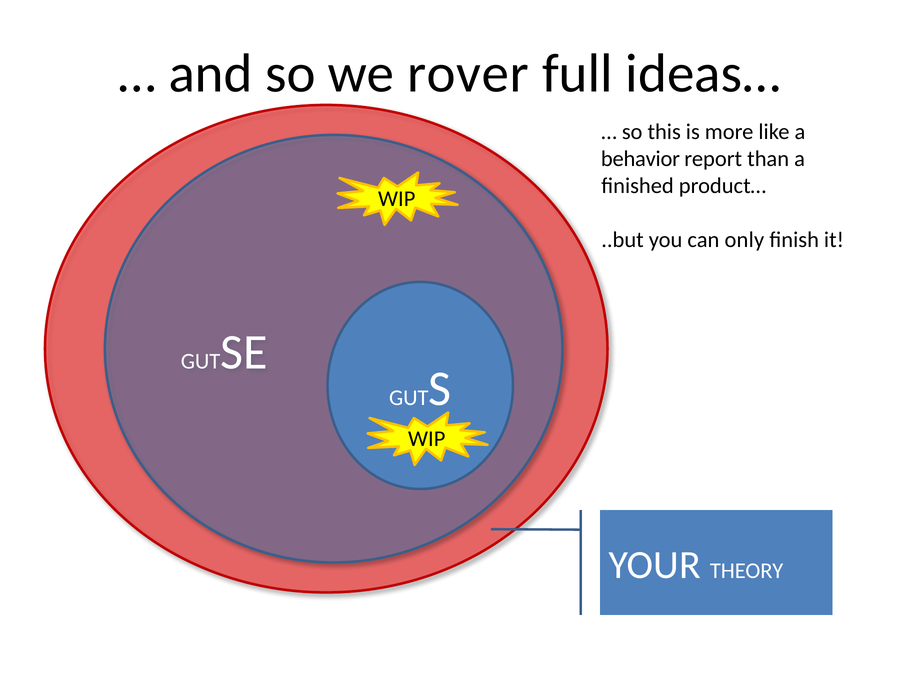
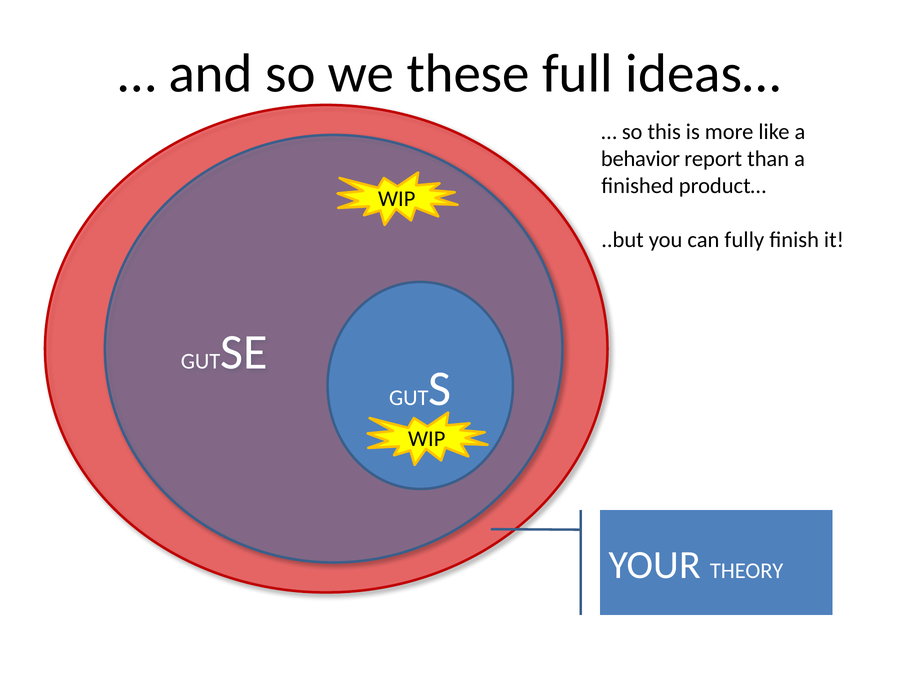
rover: rover -> these
only: only -> fully
